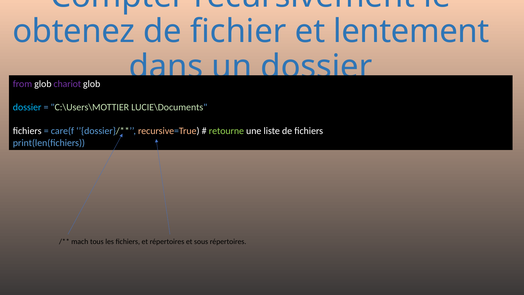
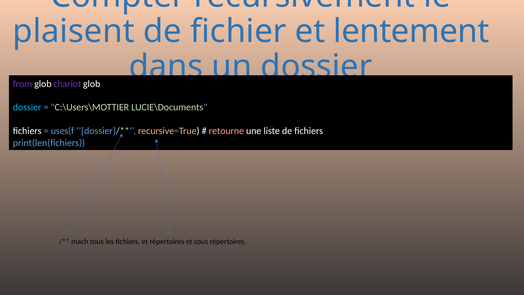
obtenez: obtenez -> plaisent
care(f: care(f -> uses(f
retourne colour: light green -> pink
